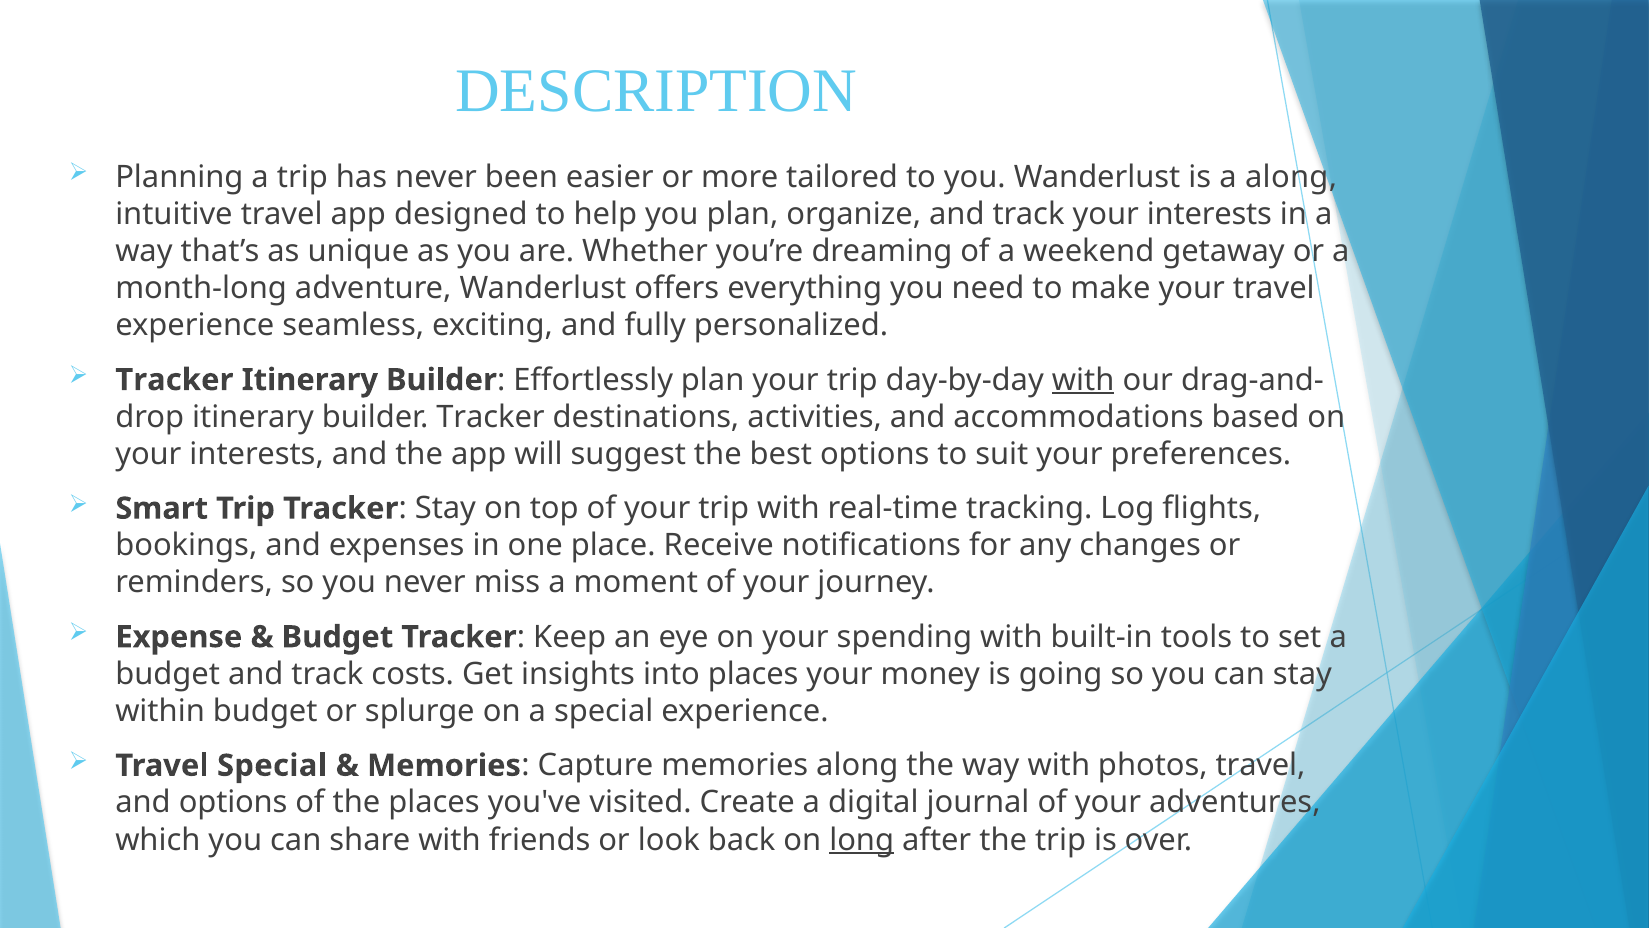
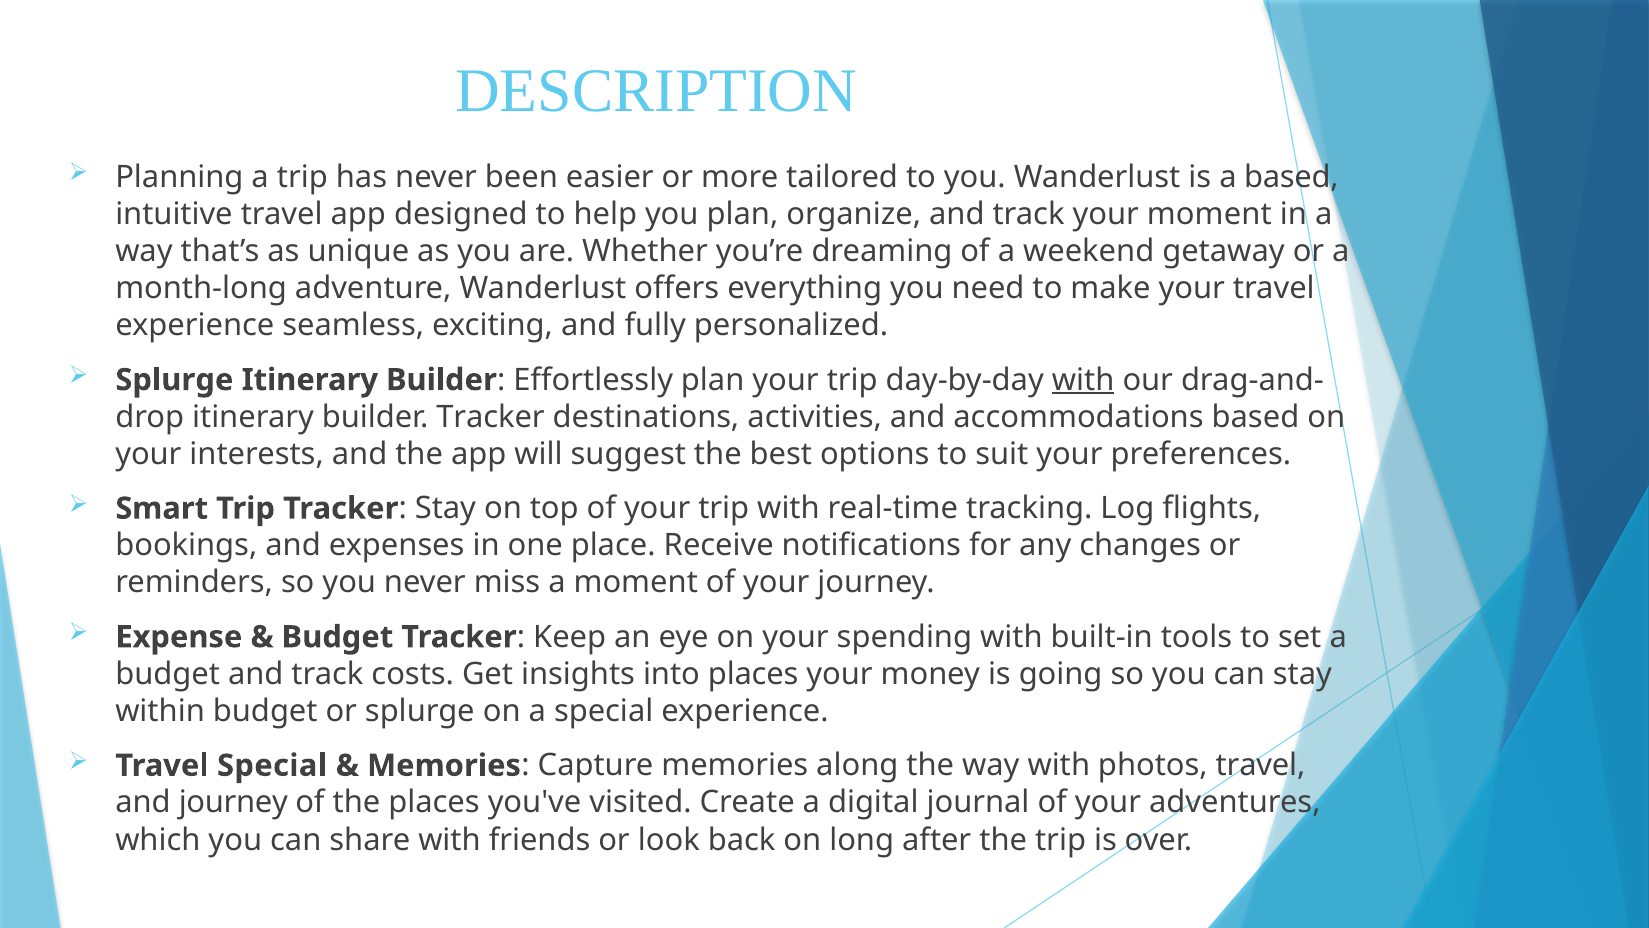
a along: along -> based
track your interests: interests -> moment
Tracker at (174, 380): Tracker -> Splurge
and options: options -> journey
long underline: present -> none
